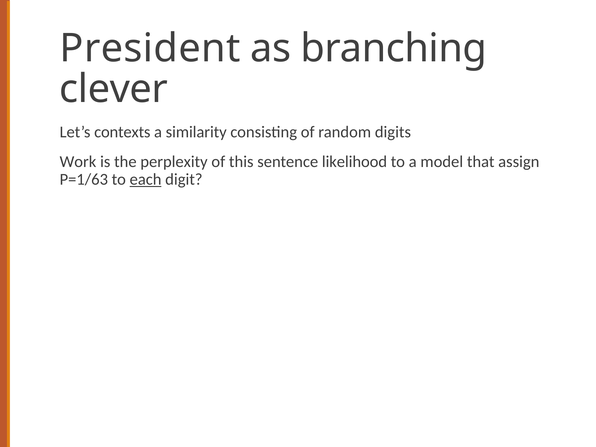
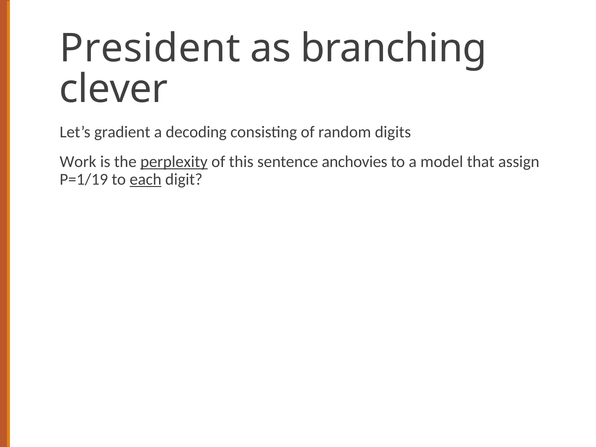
contexts: contexts -> gradient
similarity: similarity -> decoding
perplexity underline: none -> present
likelihood: likelihood -> anchovies
P=1/63: P=1/63 -> P=1/19
